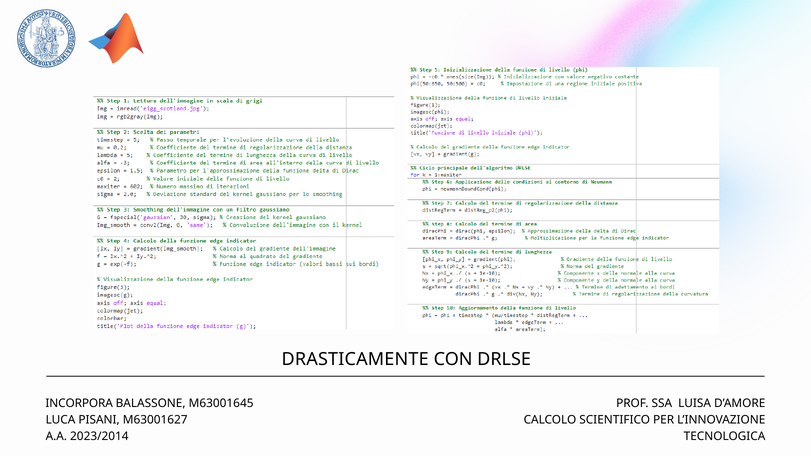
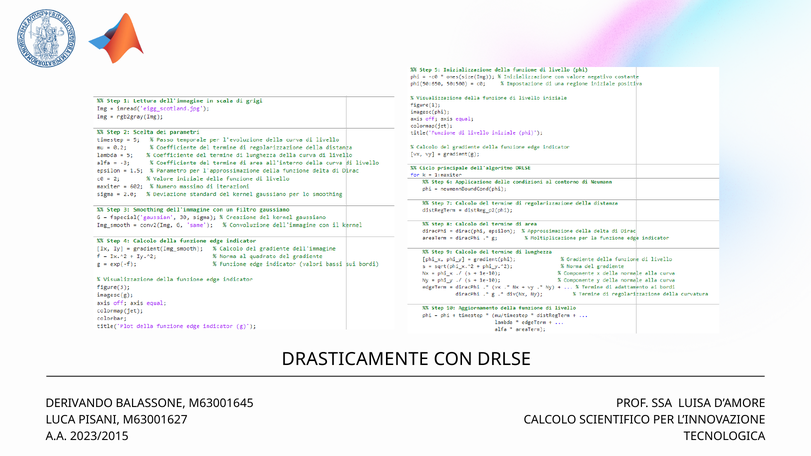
INCORPORA: INCORPORA -> DERIVANDO
2023/2014: 2023/2014 -> 2023/2015
